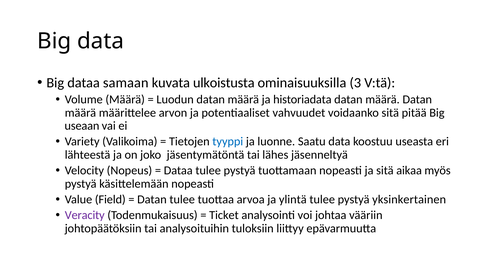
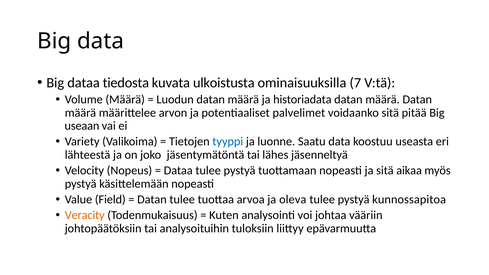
samaan: samaan -> tiedosta
3: 3 -> 7
vahvuudet: vahvuudet -> palvelimet
ylintä: ylintä -> oleva
yksinkertainen: yksinkertainen -> kunnossapitoa
Veracity colour: purple -> orange
Ticket: Ticket -> Kuten
